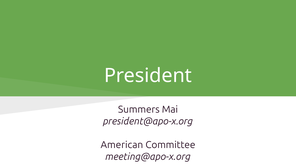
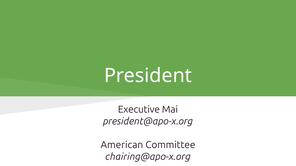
Summers: Summers -> Executive
meeting@apo-x.org: meeting@apo-x.org -> chairing@apo-x.org
